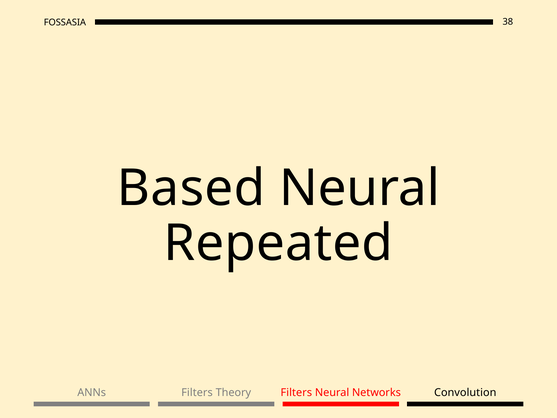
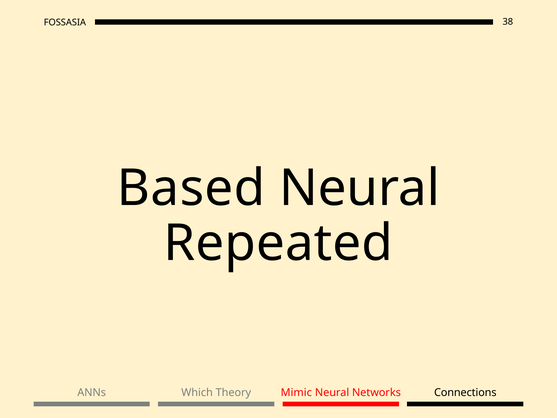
ANNs Filters: Filters -> Which
Theory Filters: Filters -> Mimic
Convolution: Convolution -> Connections
